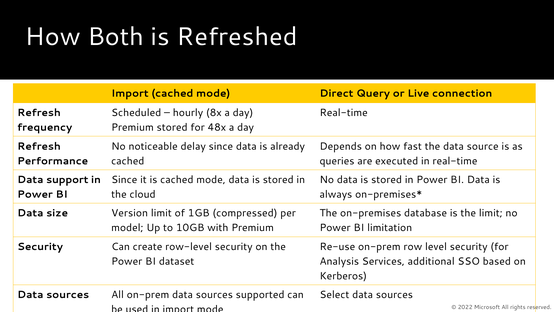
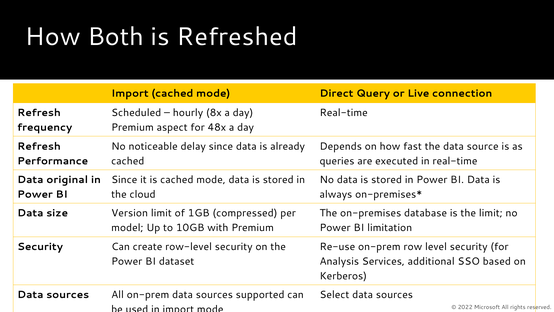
Premium stored: stored -> aspect
support: support -> original
